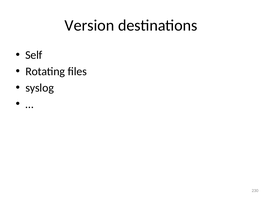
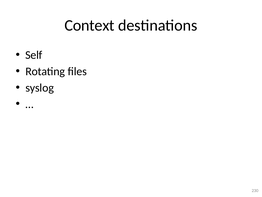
Version: Version -> Context
